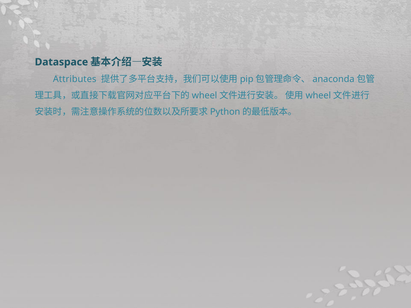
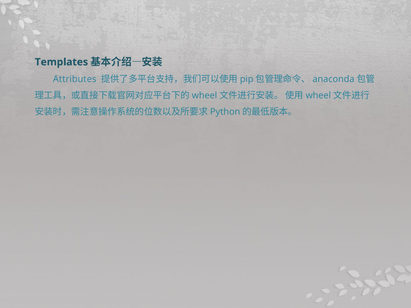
Dataspace: Dataspace -> Templates
